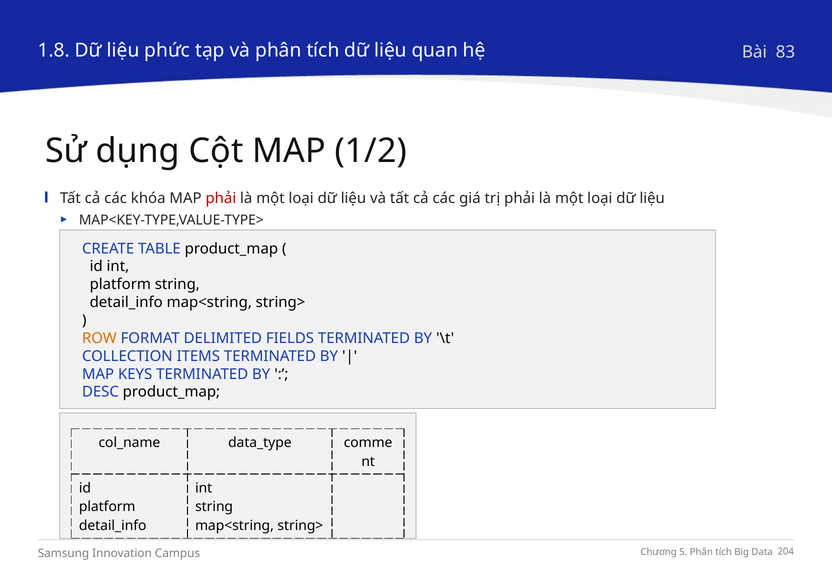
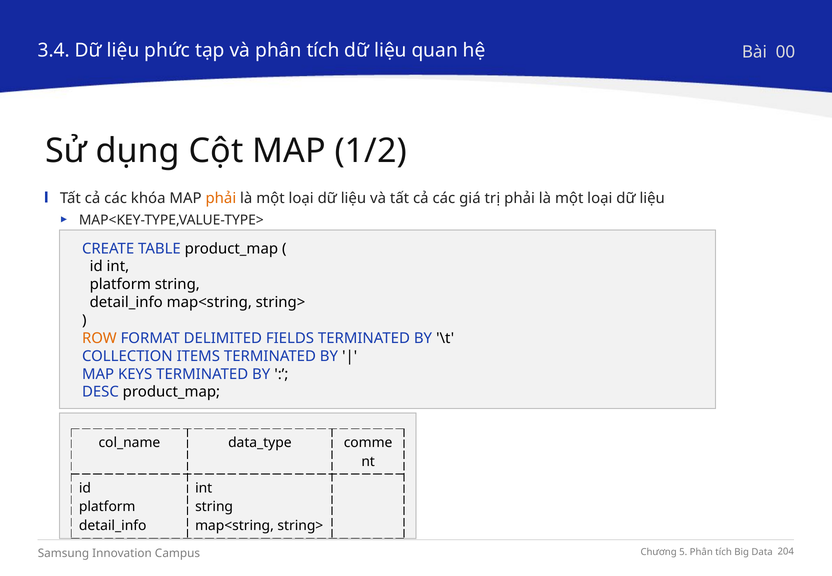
1.8: 1.8 -> 3.4
83: 83 -> 00
phải at (221, 198) colour: red -> orange
